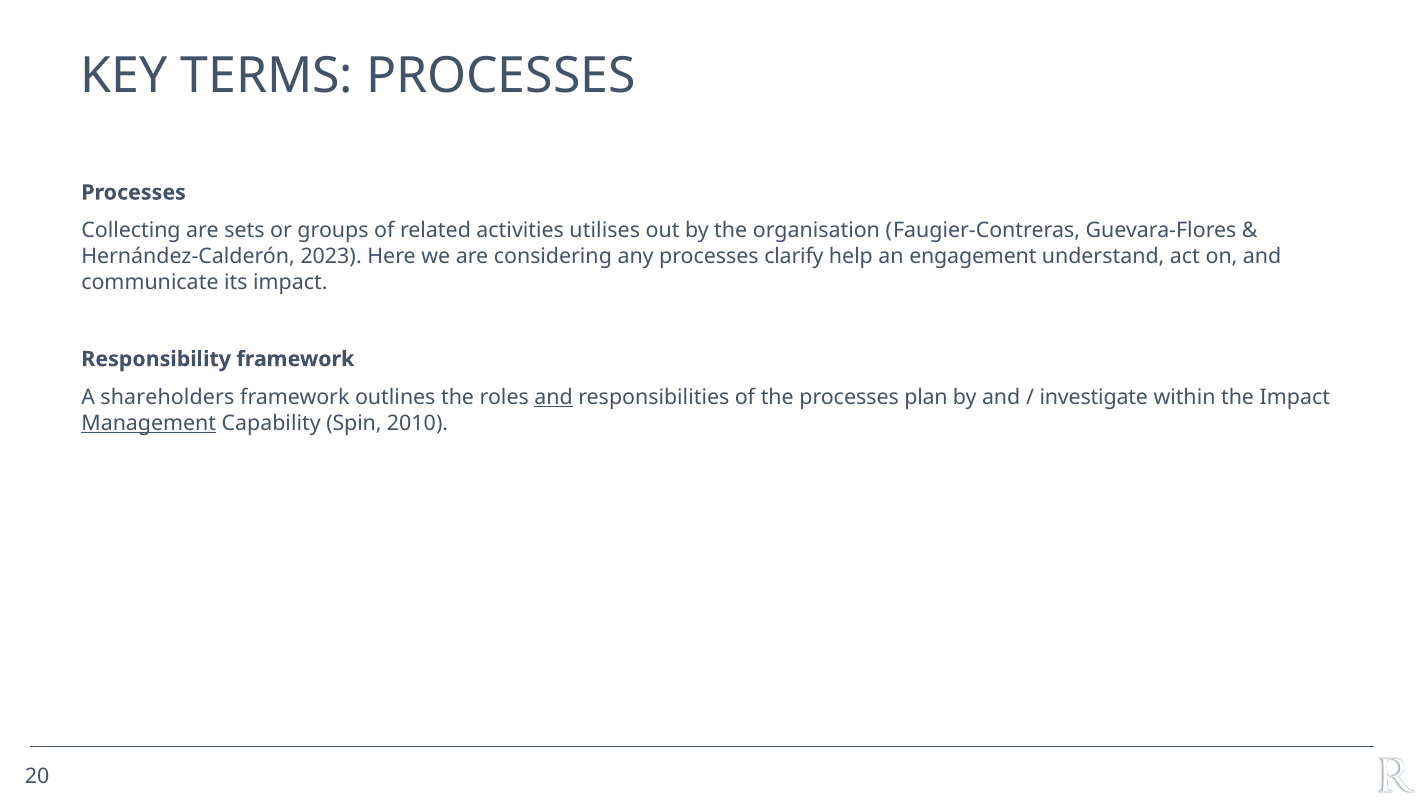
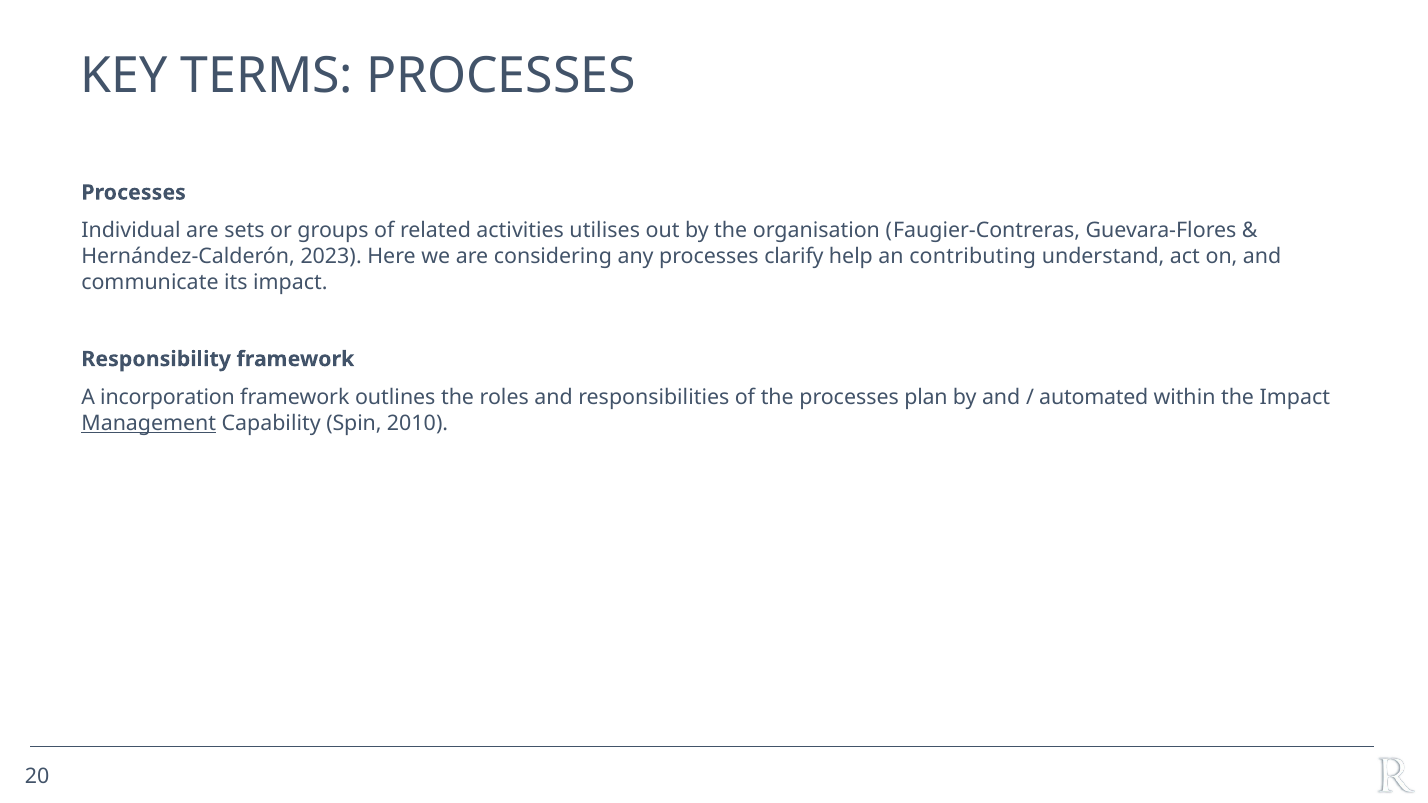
Collecting: Collecting -> Individual
engagement: engagement -> contributing
shareholders: shareholders -> incorporation
and at (554, 398) underline: present -> none
investigate: investigate -> automated
